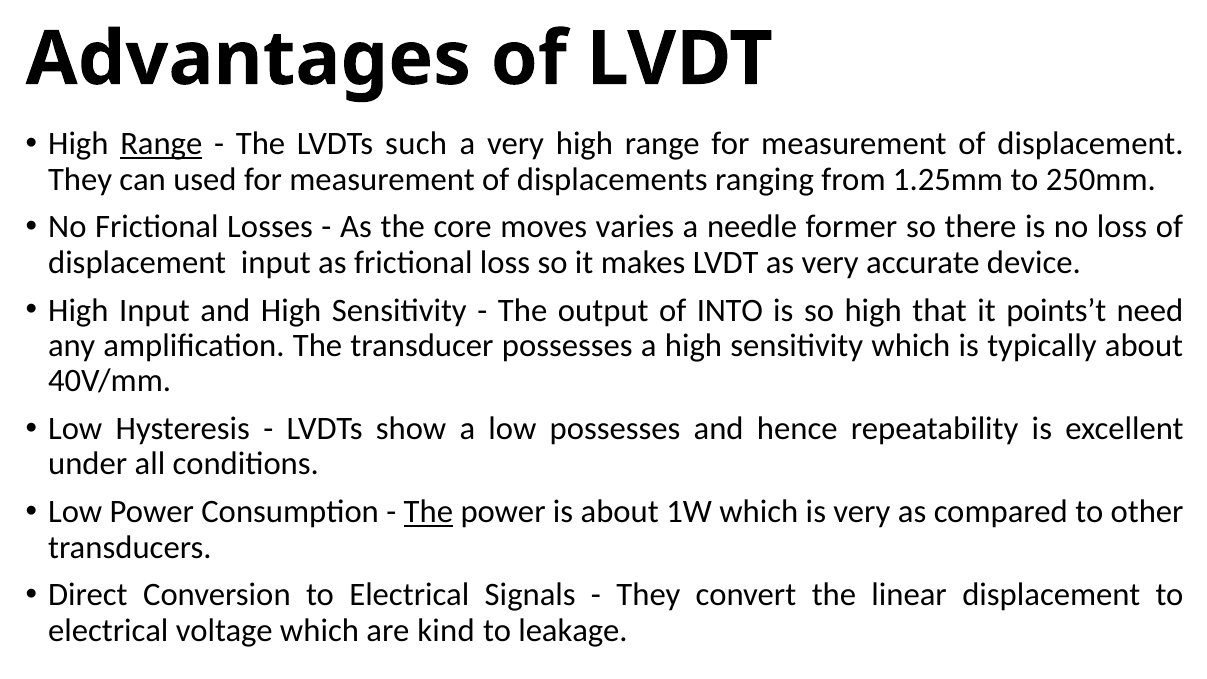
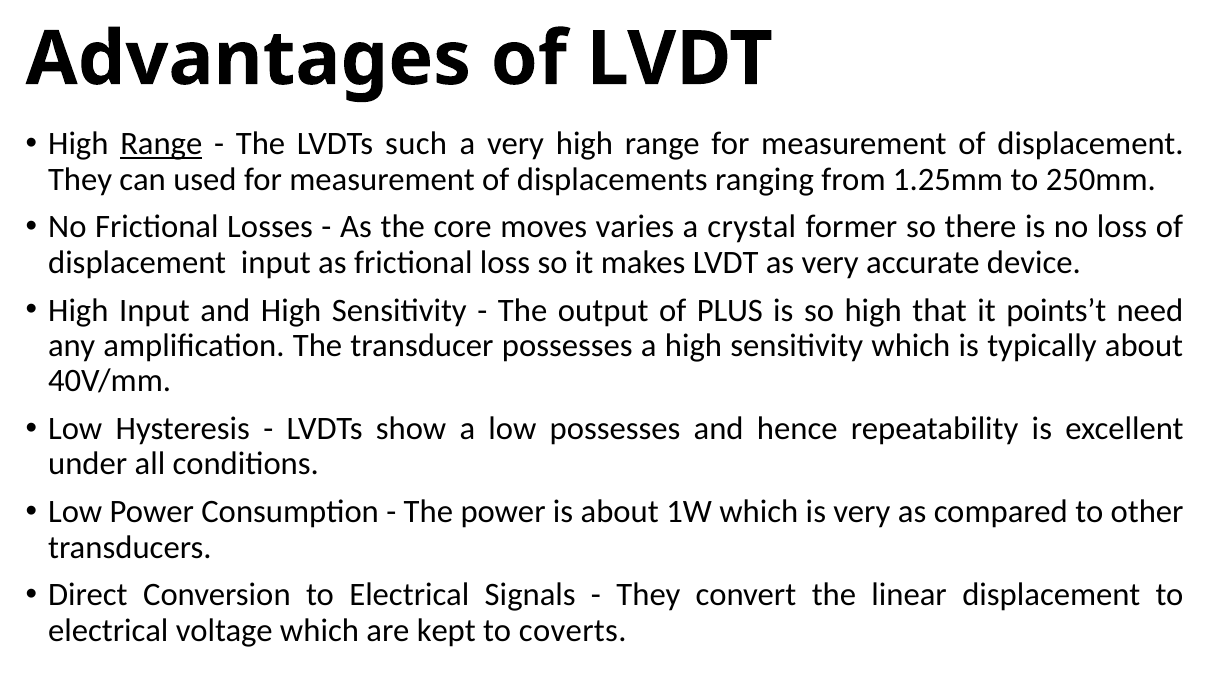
needle: needle -> crystal
INTO: INTO -> PLUS
The at (428, 512) underline: present -> none
kind: kind -> kept
leakage: leakage -> coverts
